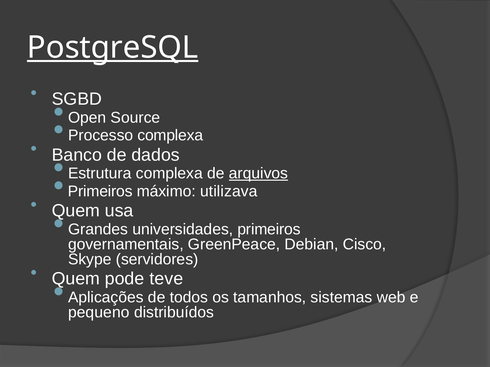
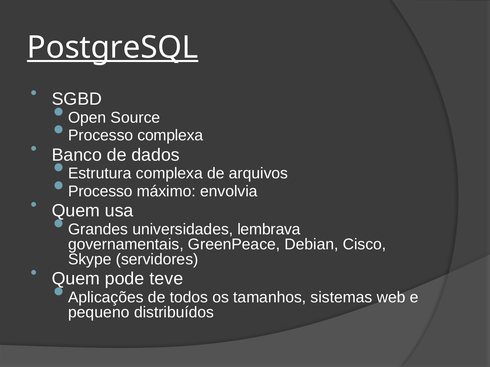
arquivos underline: present -> none
Primeiros at (100, 192): Primeiros -> Processo
utilizava: utilizava -> envolvia
universidades primeiros: primeiros -> lembrava
